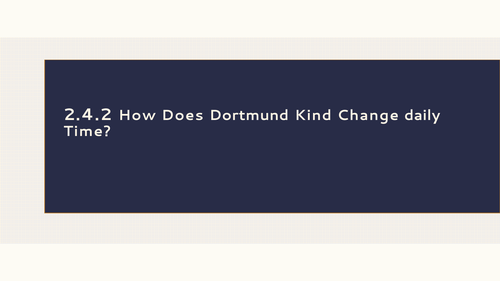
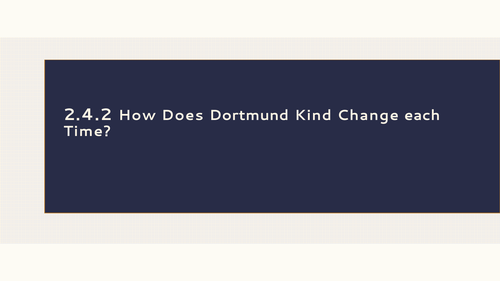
daily: daily -> each
